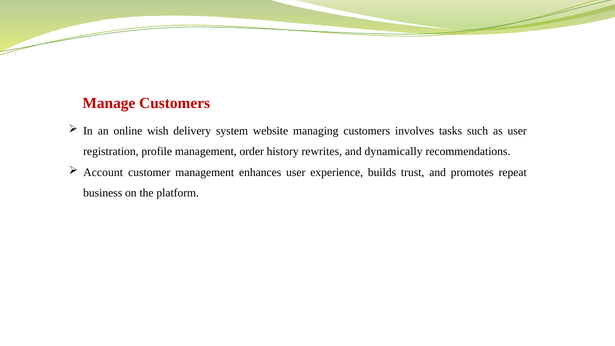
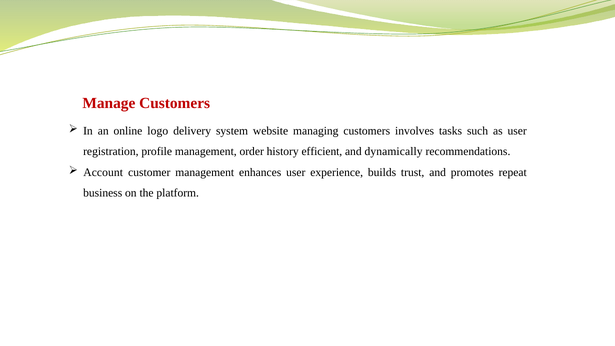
wish: wish -> logo
rewrites: rewrites -> efficient
